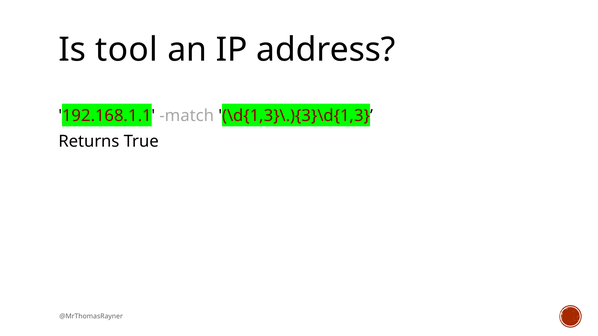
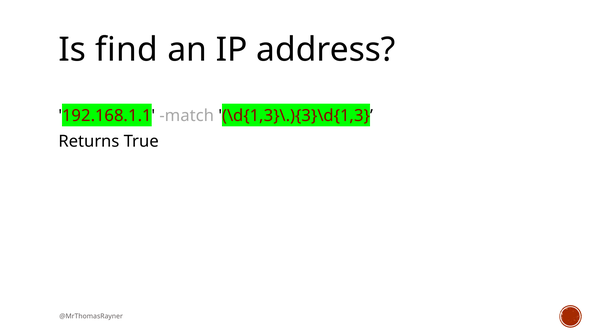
tool: tool -> find
